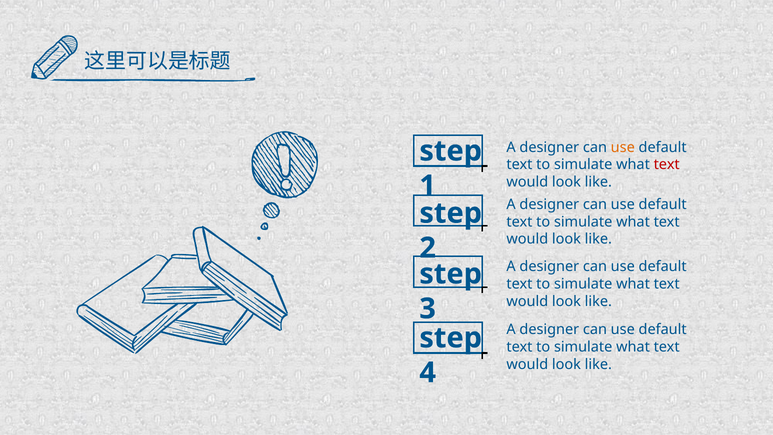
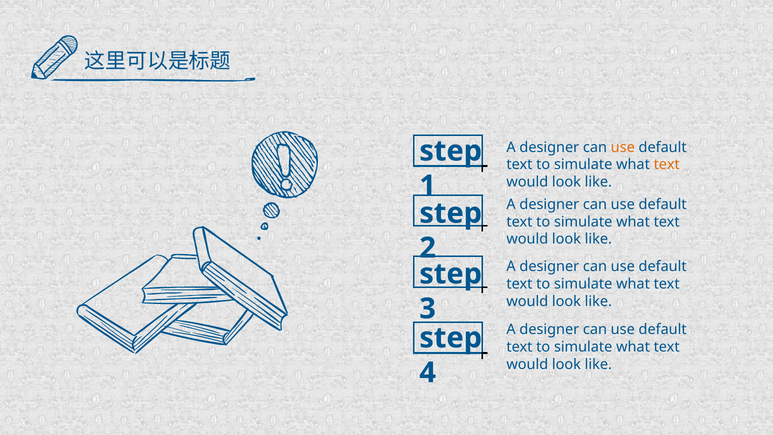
text at (667, 165) colour: red -> orange
